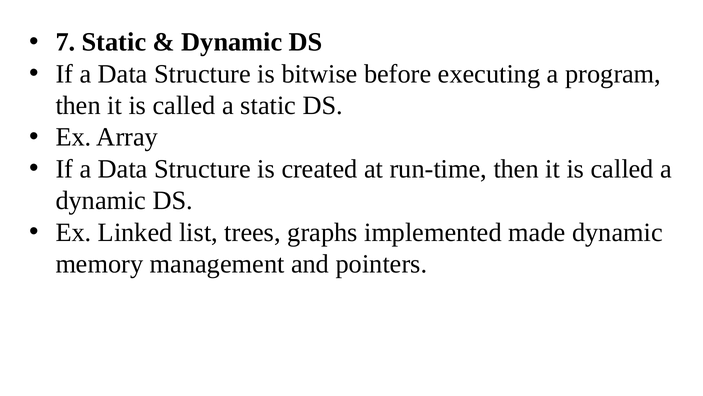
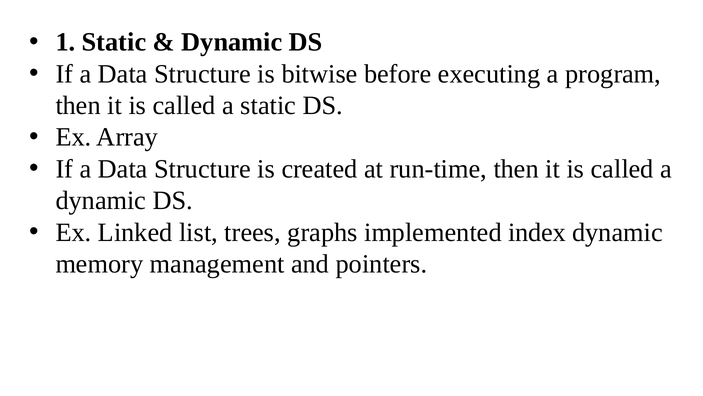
7: 7 -> 1
made: made -> index
